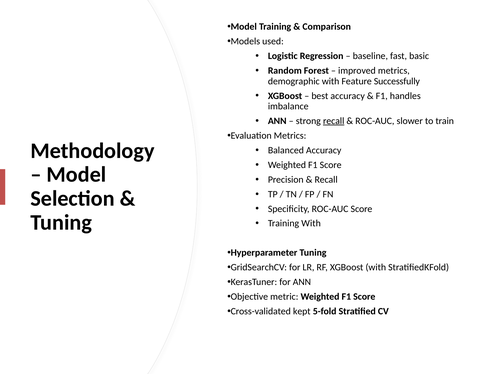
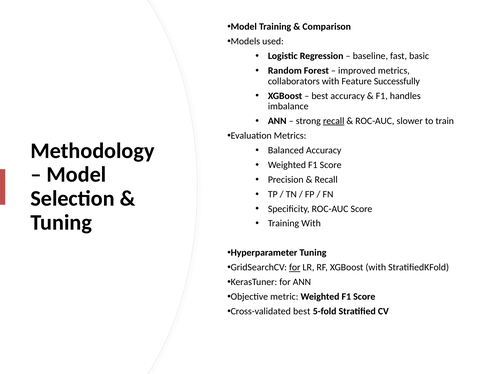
demographic: demographic -> collaborators
for at (295, 268) underline: none -> present
Cross-validated kept: kept -> best
